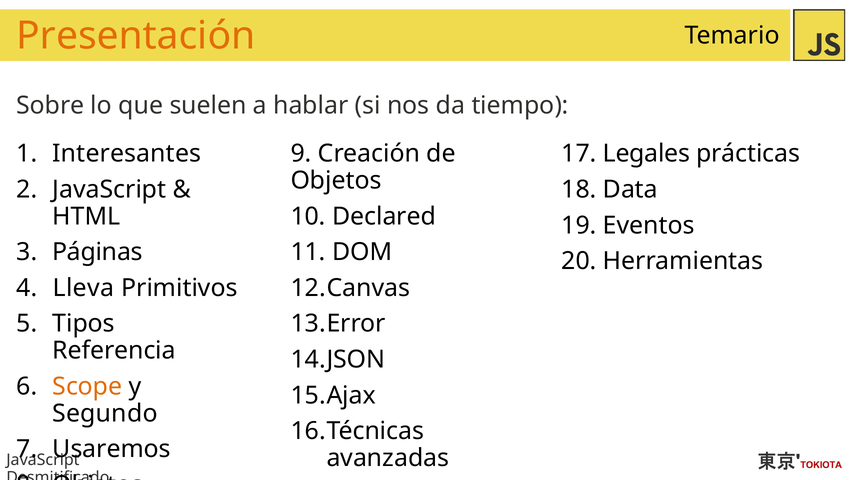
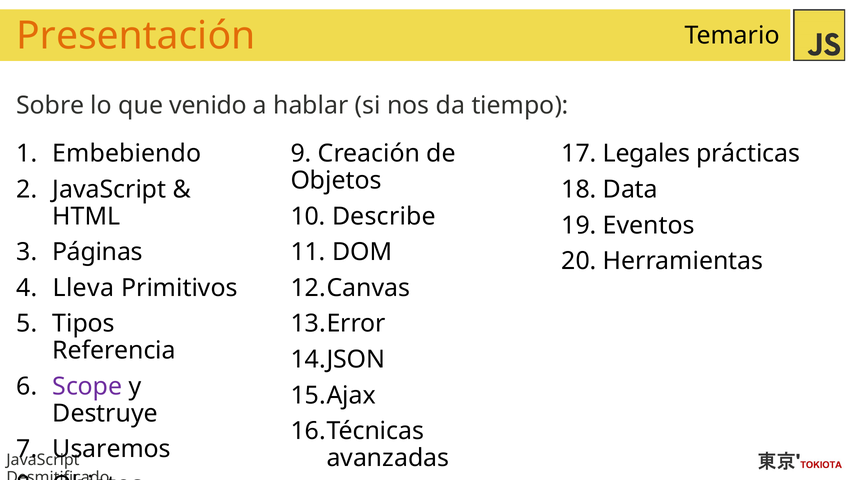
suelen: suelen -> venido
Interesantes: Interesantes -> Embebiendo
Declared: Declared -> Describe
Scope colour: orange -> purple
Segundo: Segundo -> Destruye
